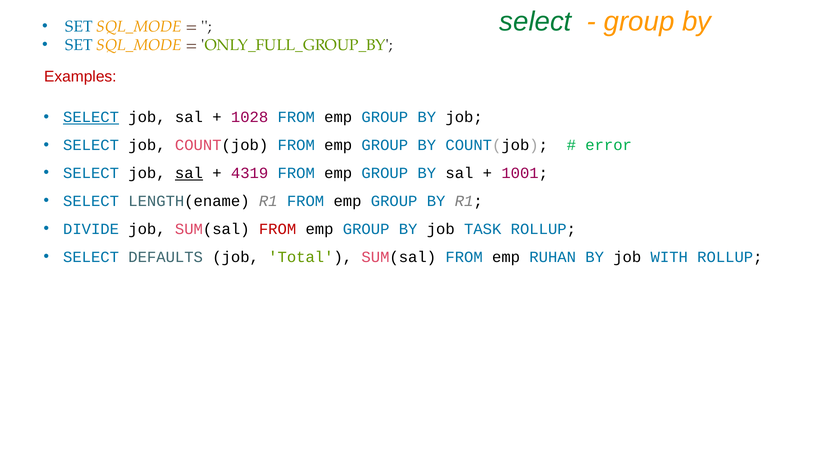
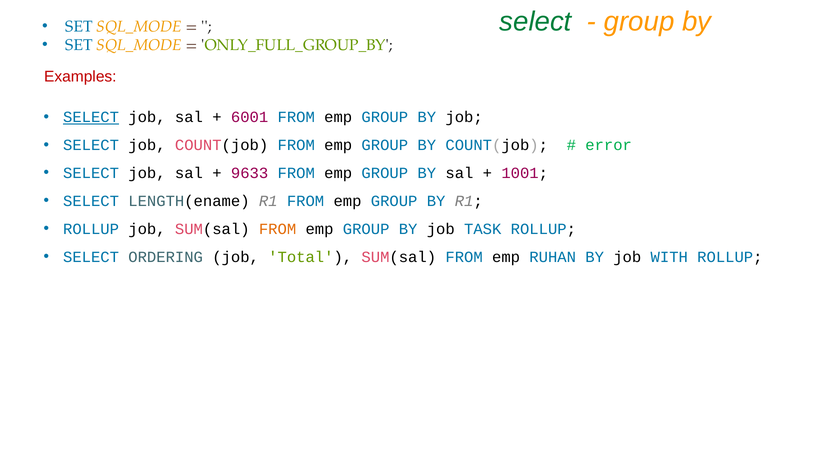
1028: 1028 -> 6001
sal at (189, 173) underline: present -> none
4319: 4319 -> 9633
DIVIDE at (91, 229): DIVIDE -> ROLLUP
FROM at (278, 229) colour: red -> orange
DEFAULTS: DEFAULTS -> ORDERING
